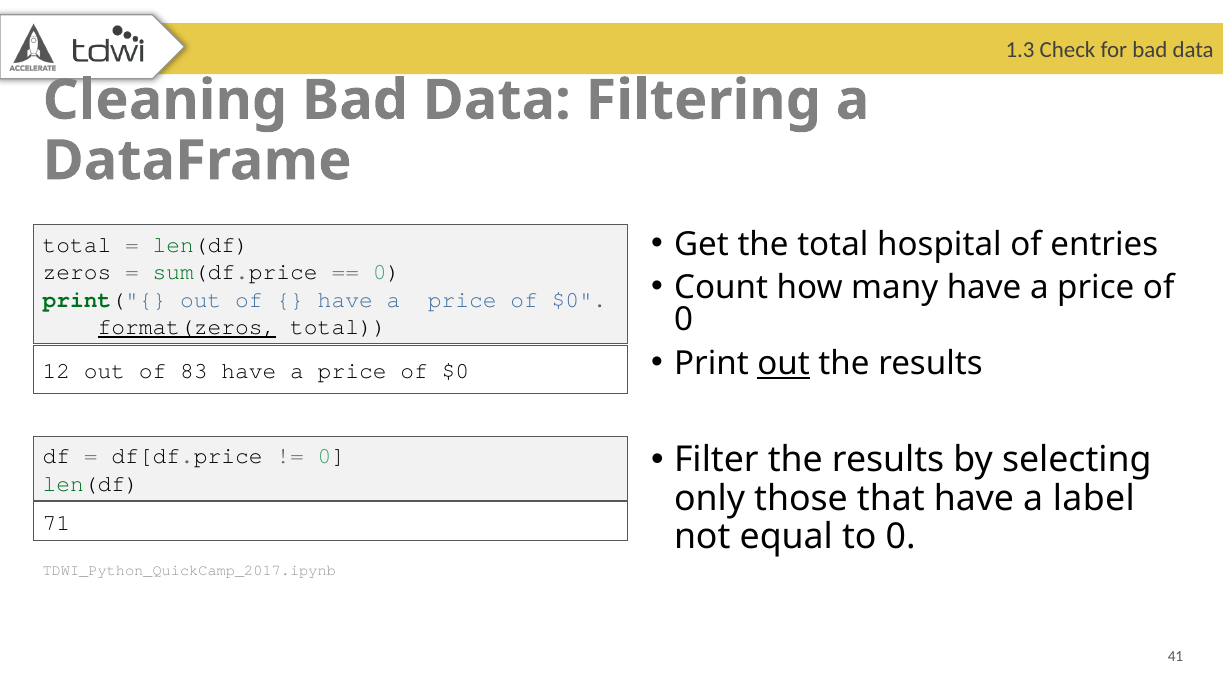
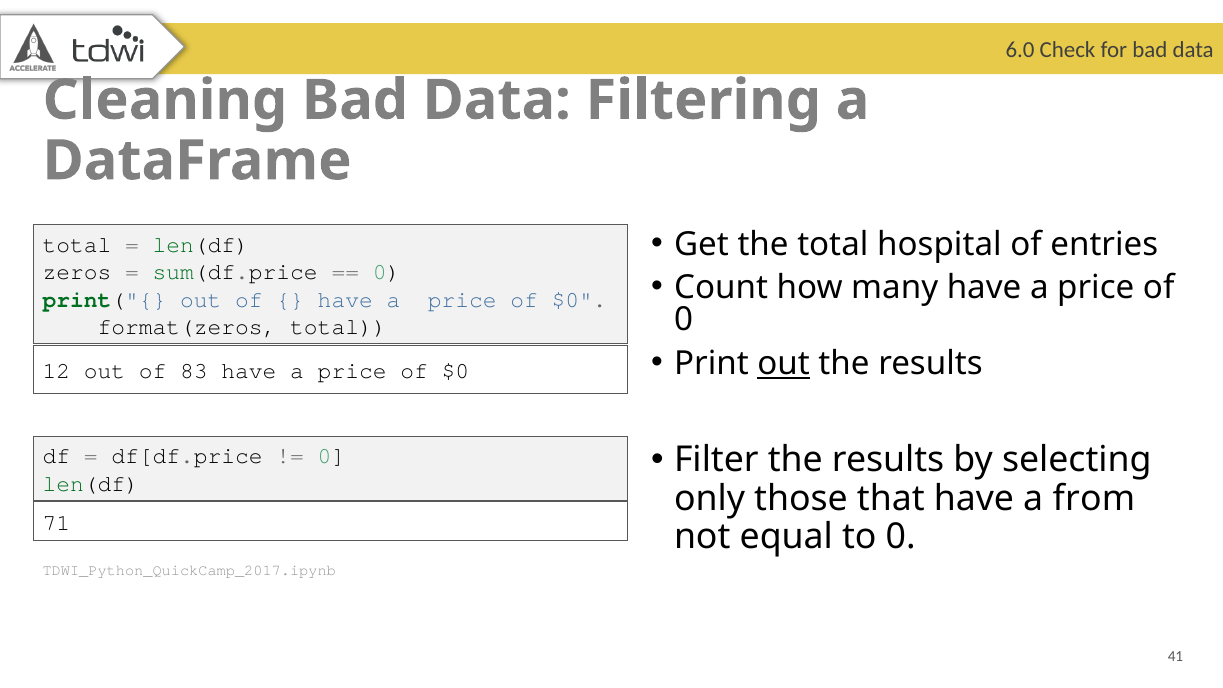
1.3: 1.3 -> 6.0
format(zeros underline: present -> none
label: label -> from
